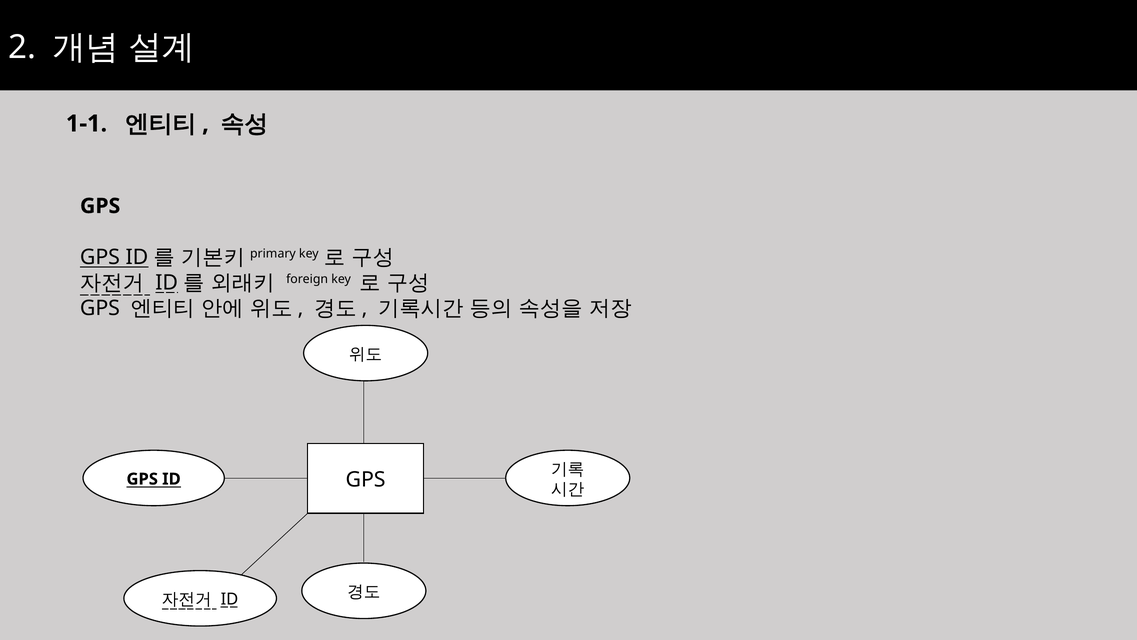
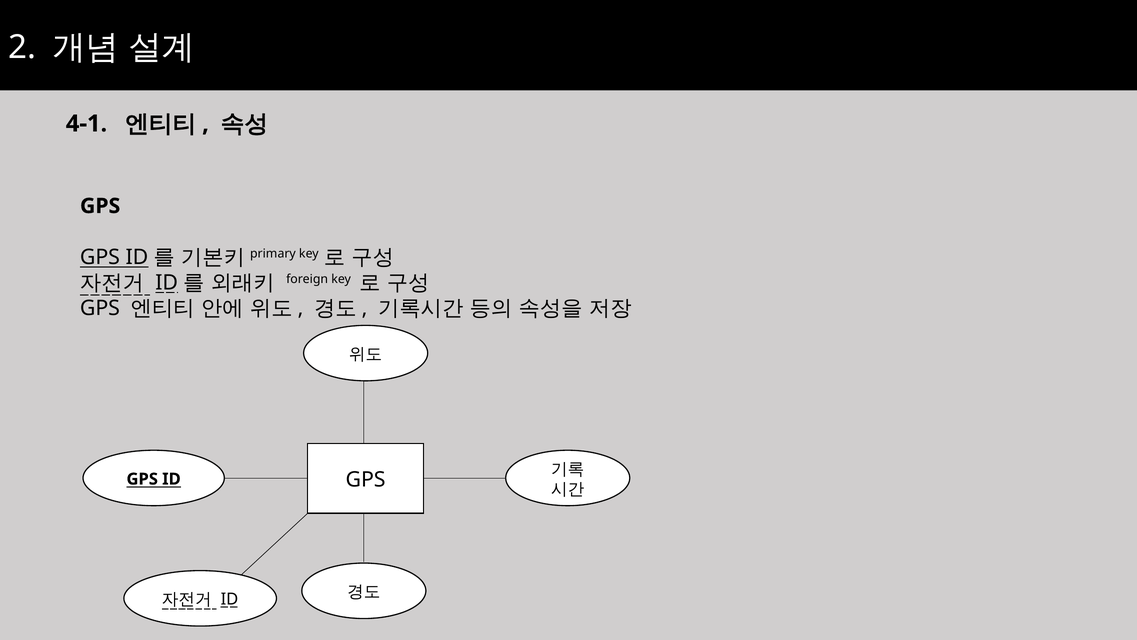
1-1: 1-1 -> 4-1
